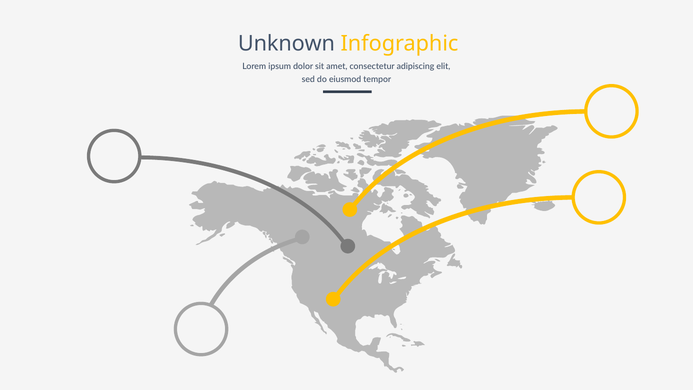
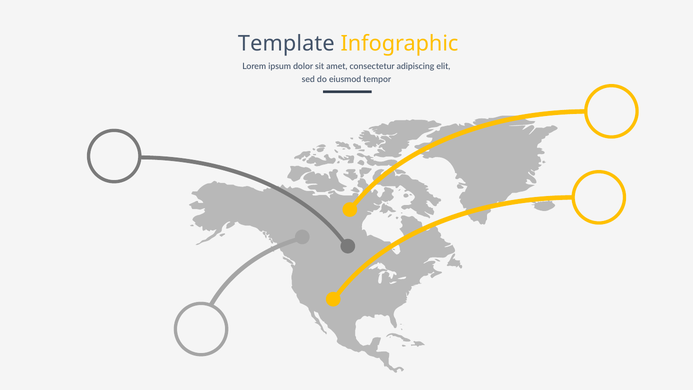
Unknown: Unknown -> Template
